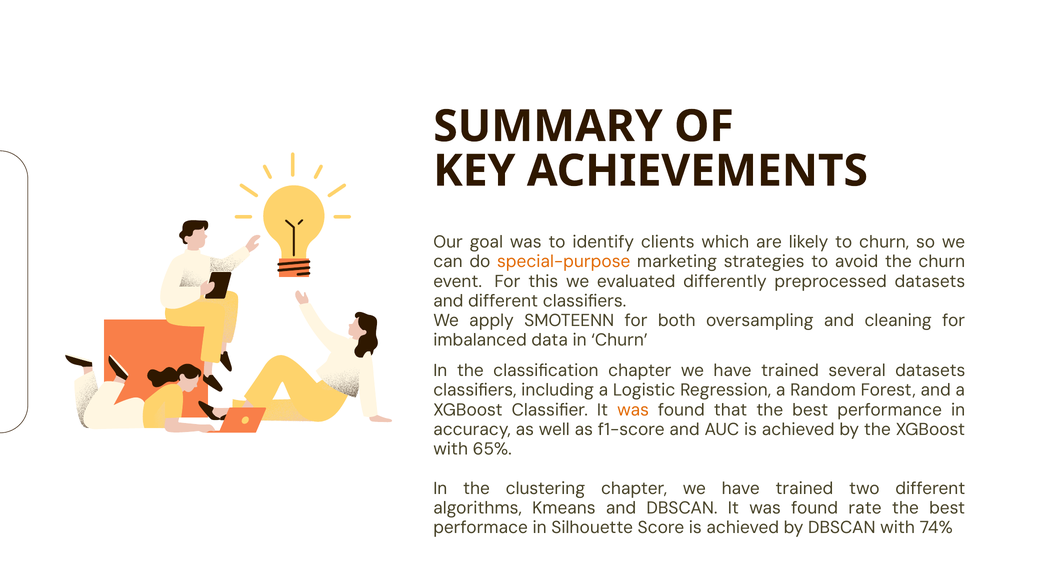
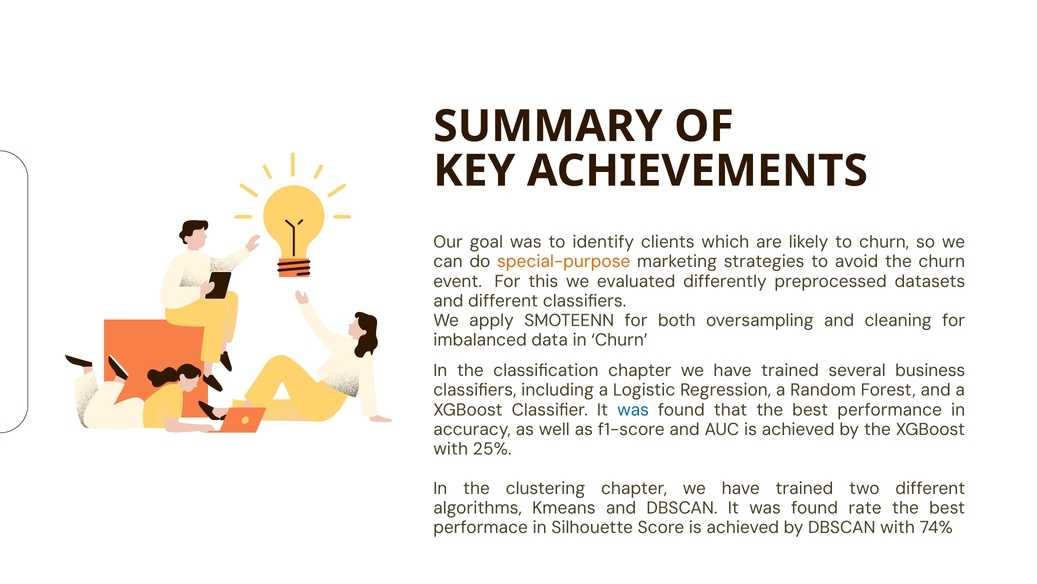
several datasets: datasets -> business
was at (633, 409) colour: orange -> blue
65%: 65% -> 25%
